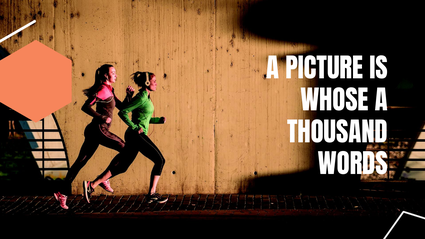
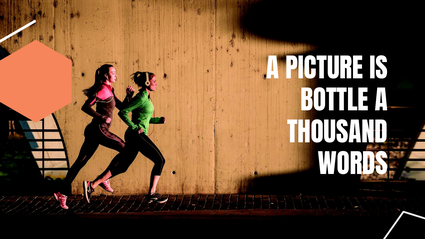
WHOSE: WHOSE -> BOTTLE
